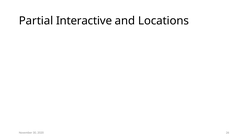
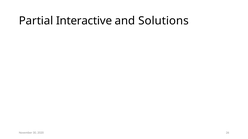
Locations: Locations -> Solutions
